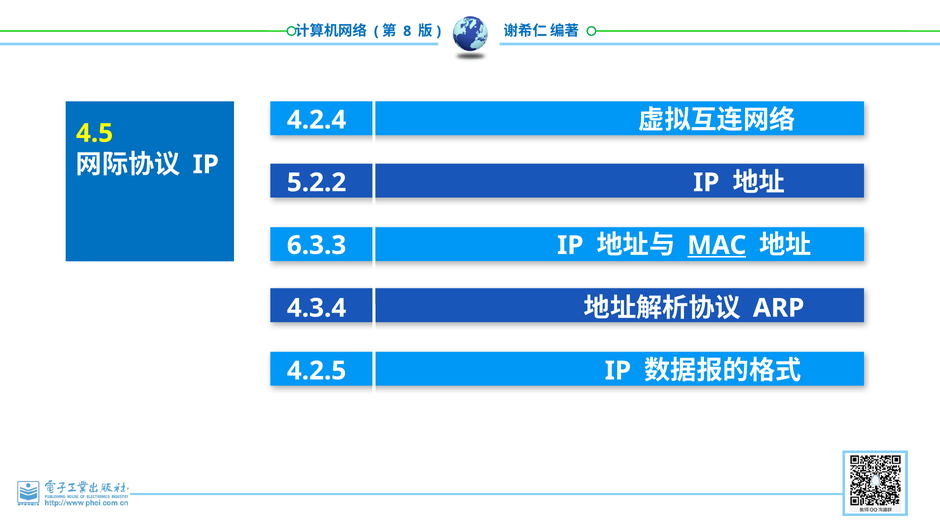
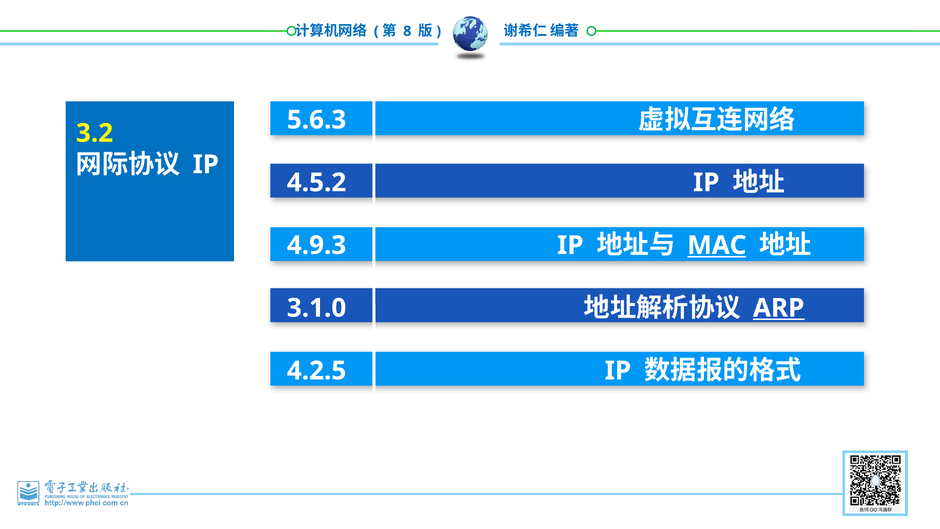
4.2.4: 4.2.4 -> 5.6.3
4.5: 4.5 -> 3.2
5.2.2: 5.2.2 -> 4.5.2
6.3.3: 6.3.3 -> 4.9.3
4.3.4: 4.3.4 -> 3.1.0
ARP underline: none -> present
